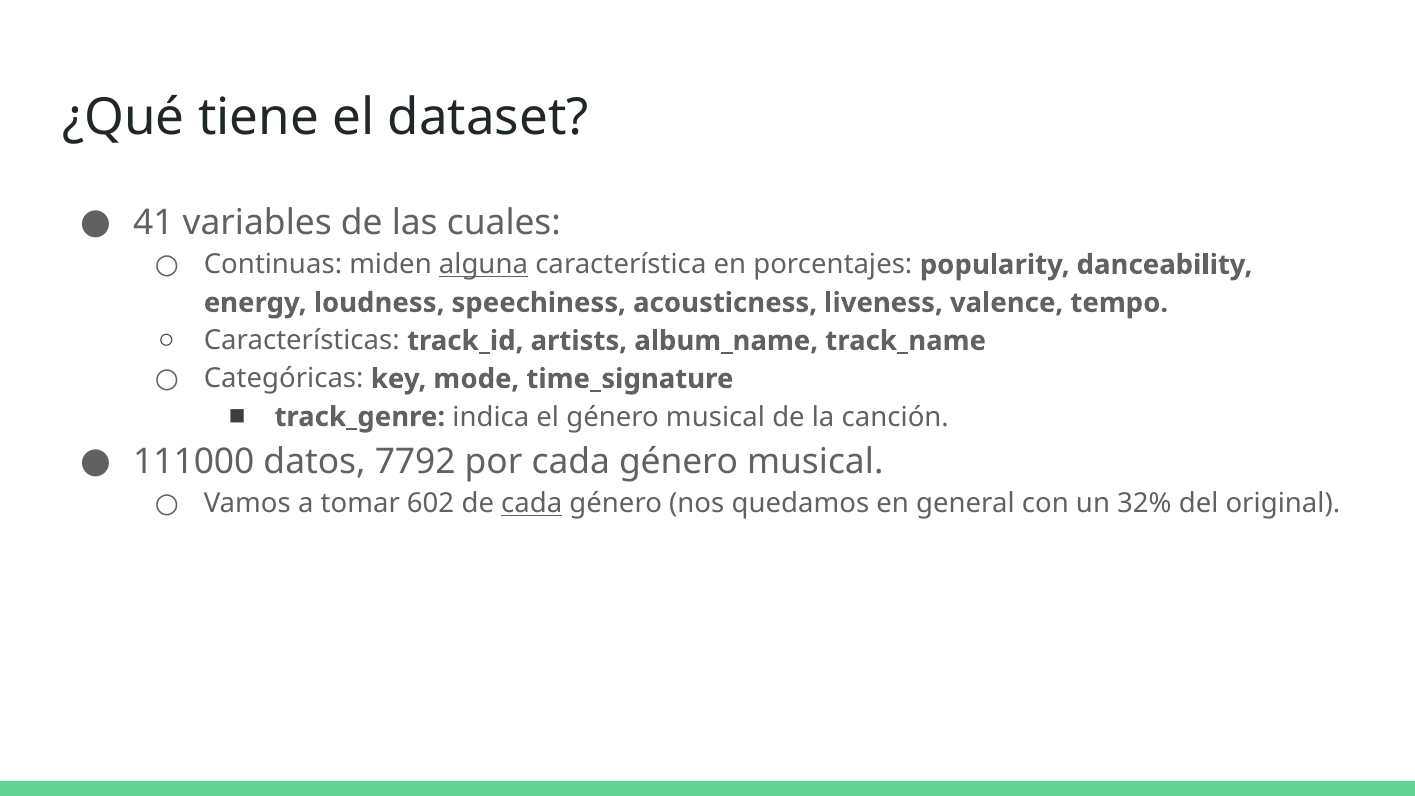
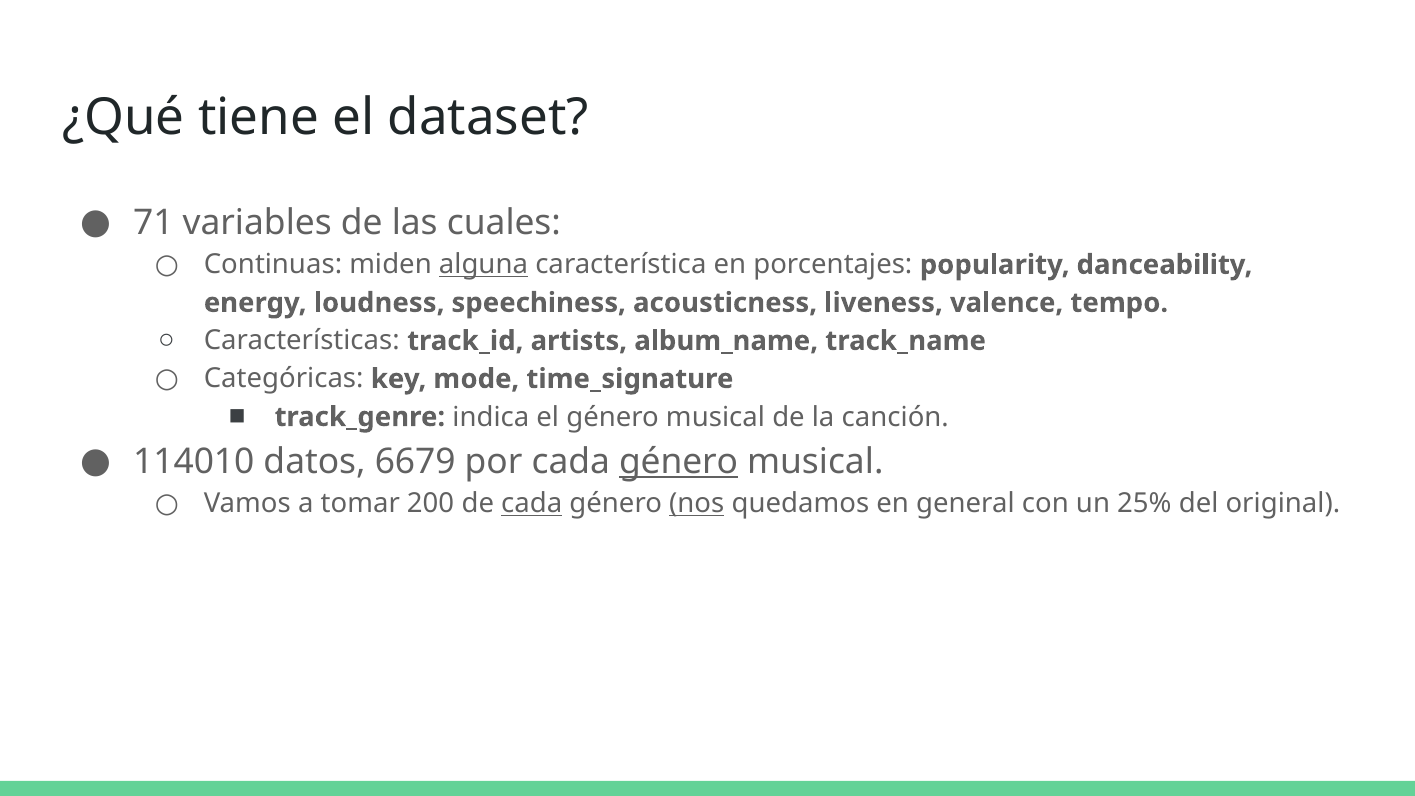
41: 41 -> 71
111000: 111000 -> 114010
7792: 7792 -> 6679
género at (679, 462) underline: none -> present
602: 602 -> 200
nos underline: none -> present
32%: 32% -> 25%
